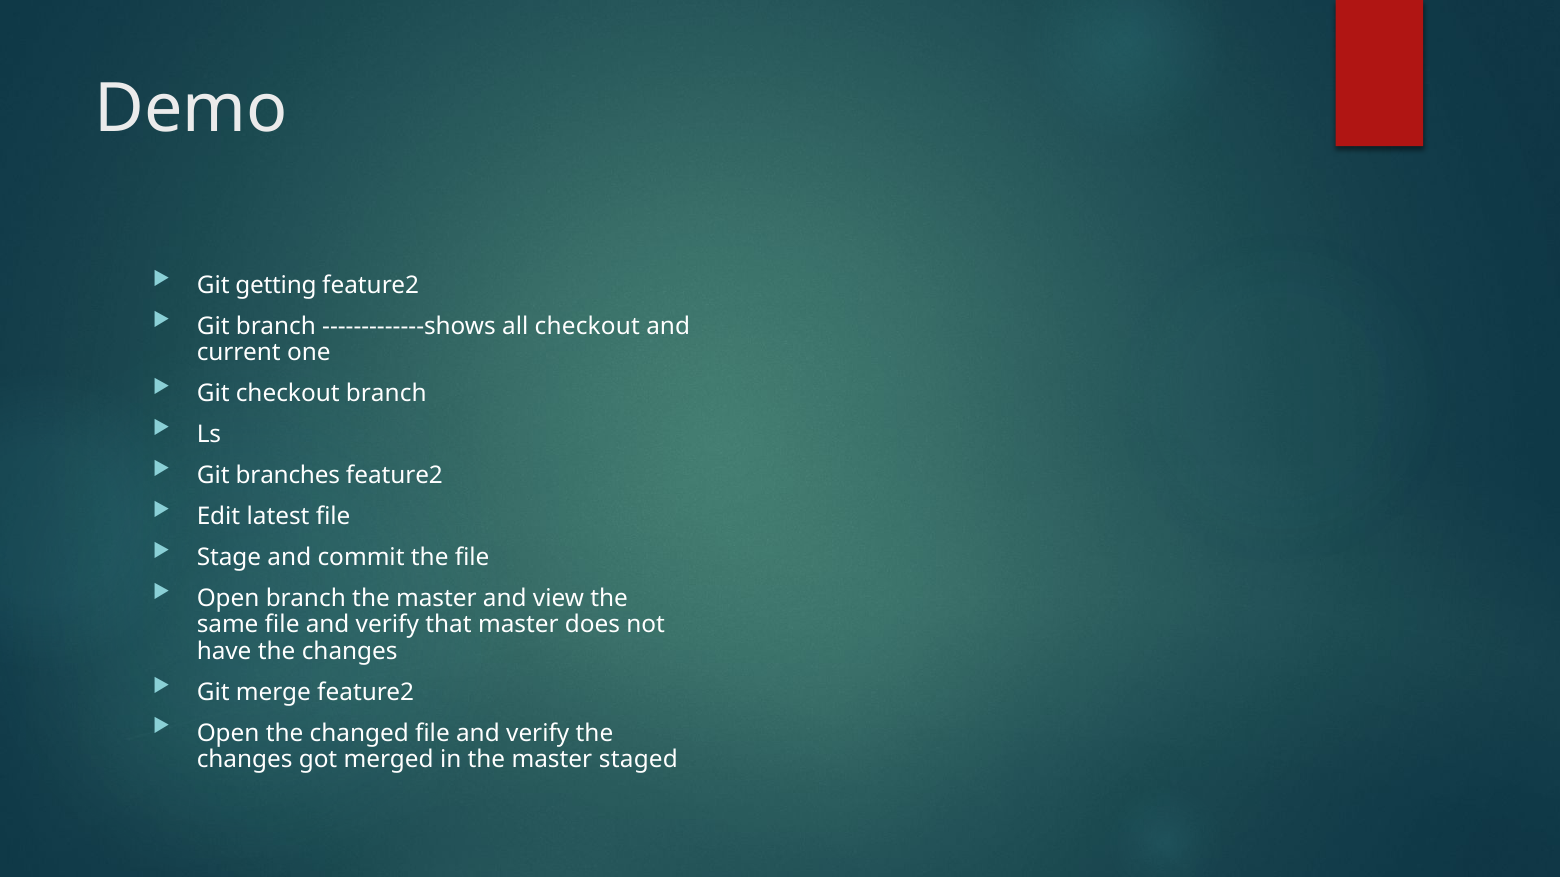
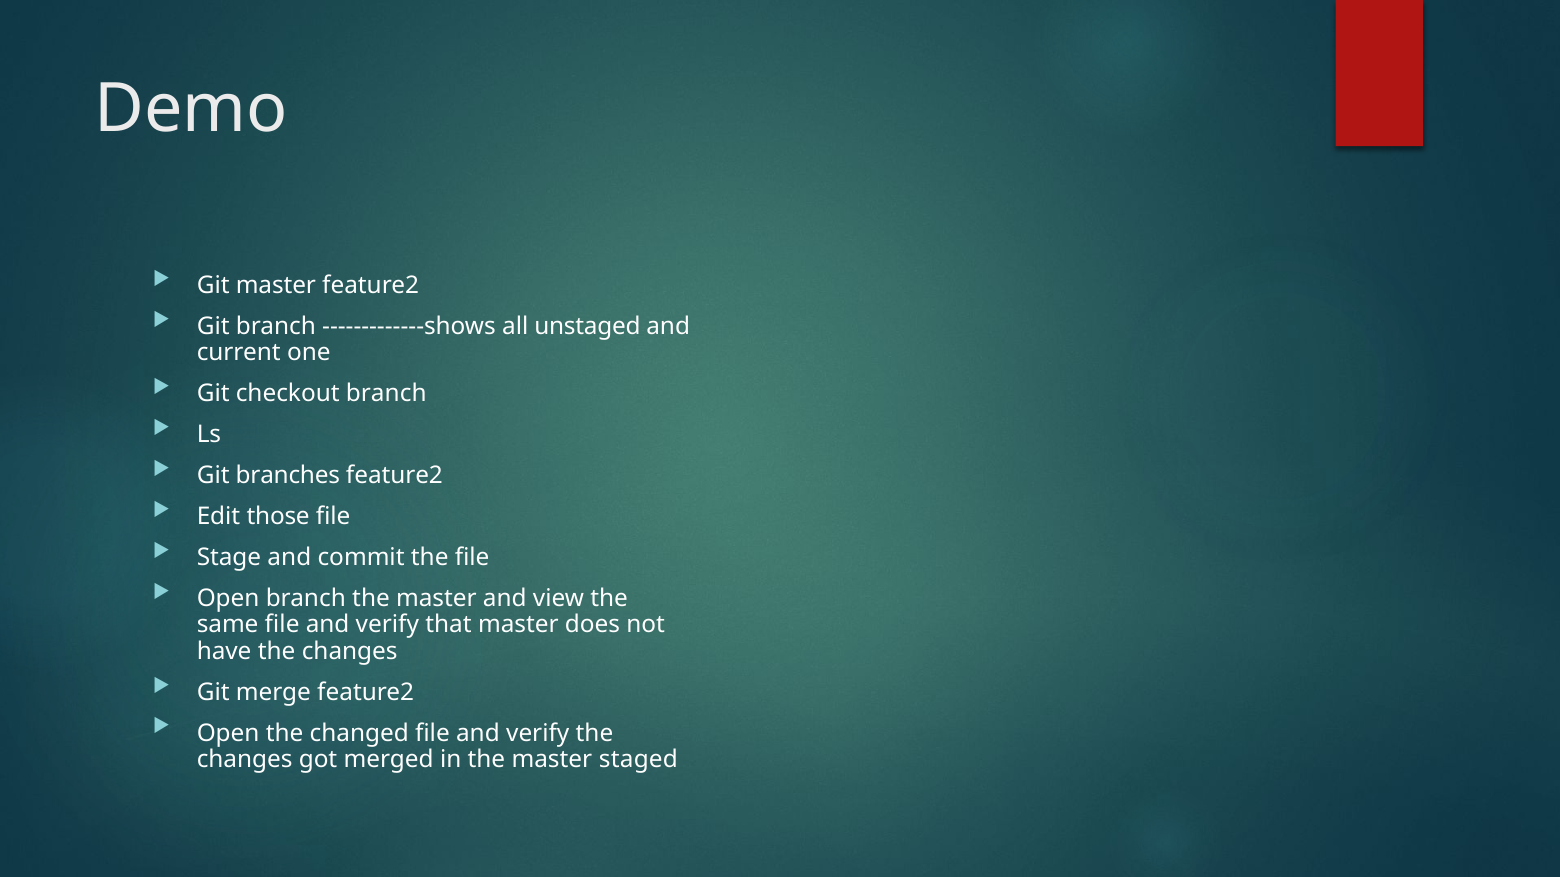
Git getting: getting -> master
all checkout: checkout -> unstaged
latest: latest -> those
